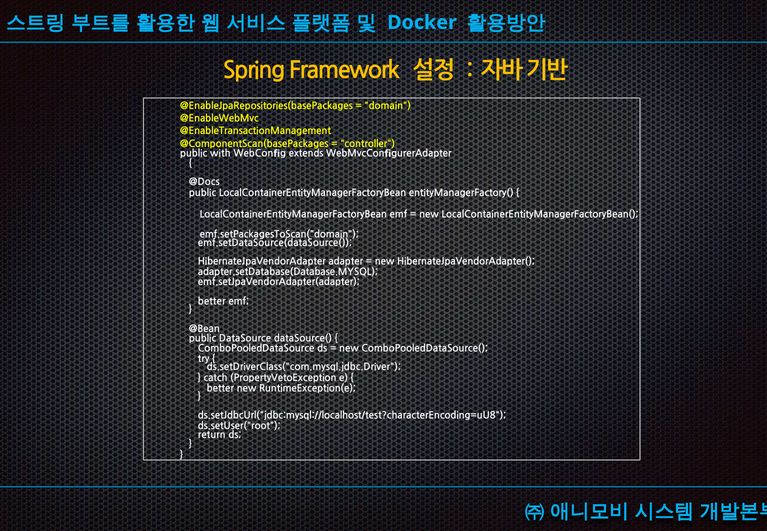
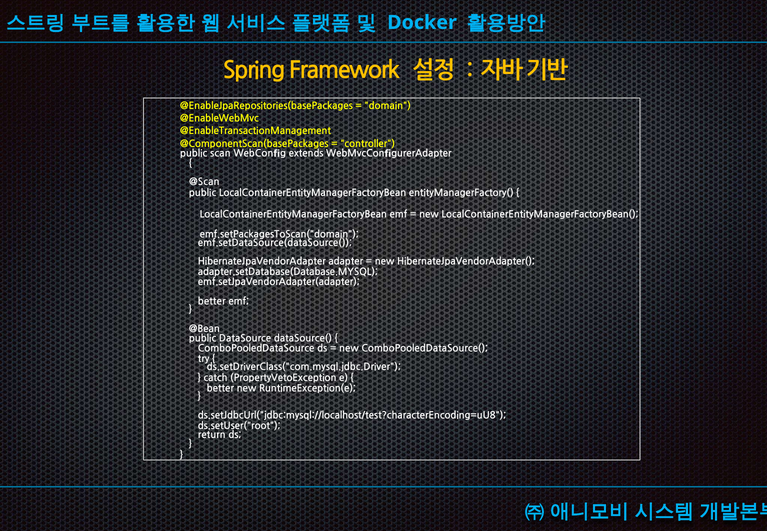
with: with -> scan
@Docs: @Docs -> @Scan
